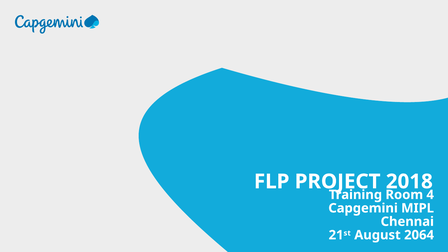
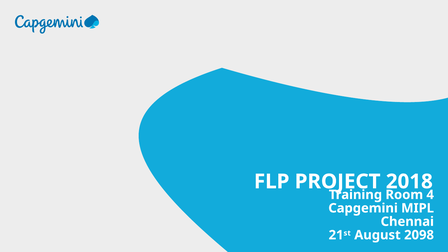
2064: 2064 -> 2098
